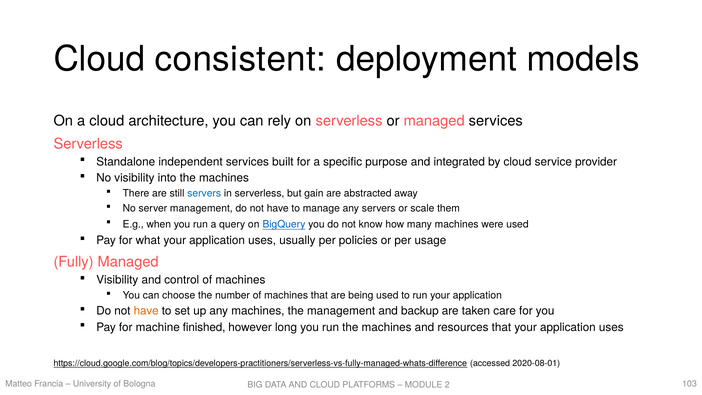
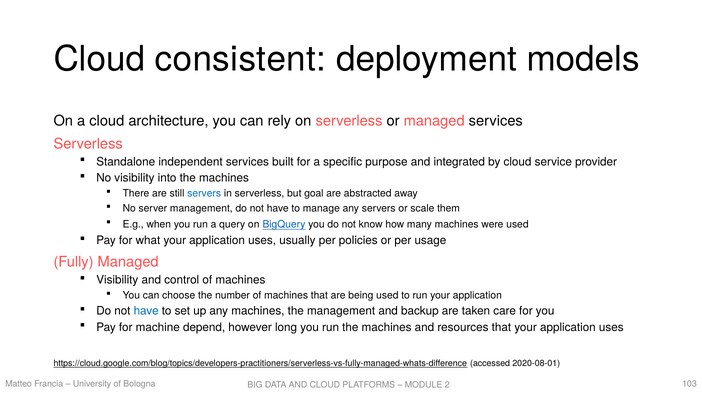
gain: gain -> goal
have at (146, 311) colour: orange -> blue
finished: finished -> depend
